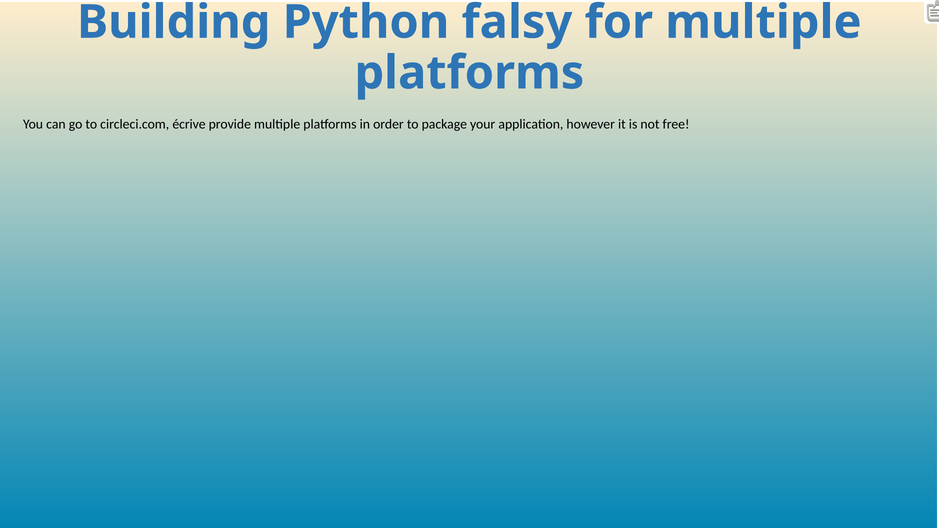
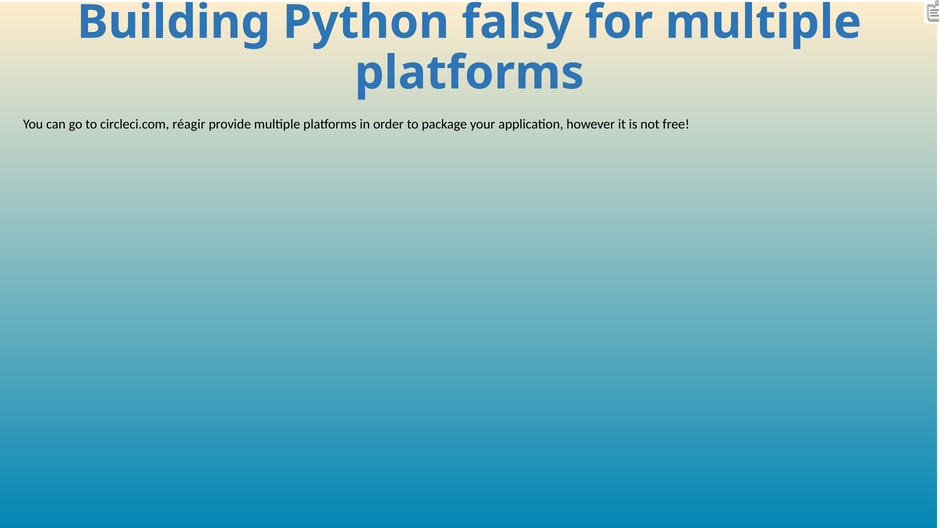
écrive: écrive -> réagir
